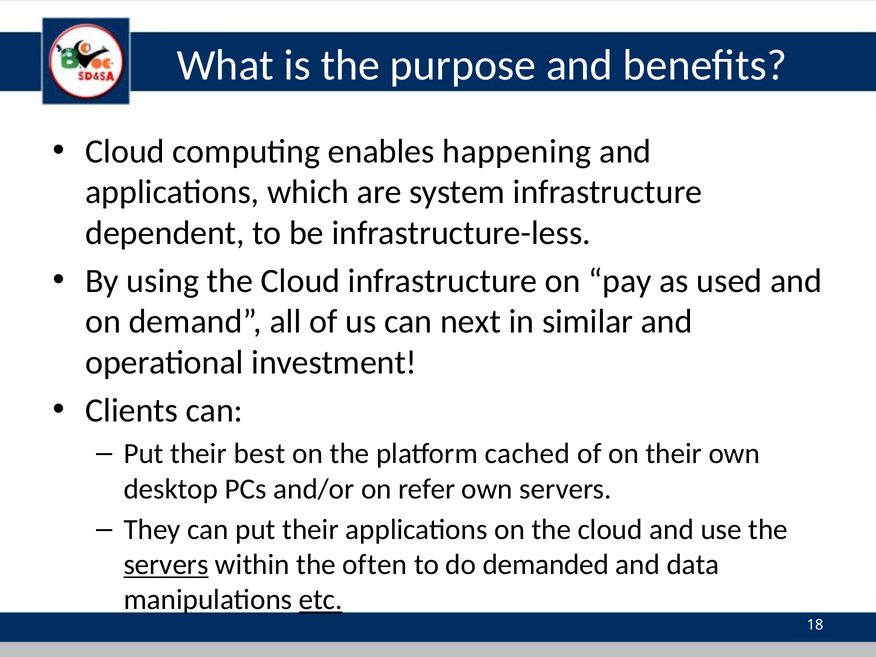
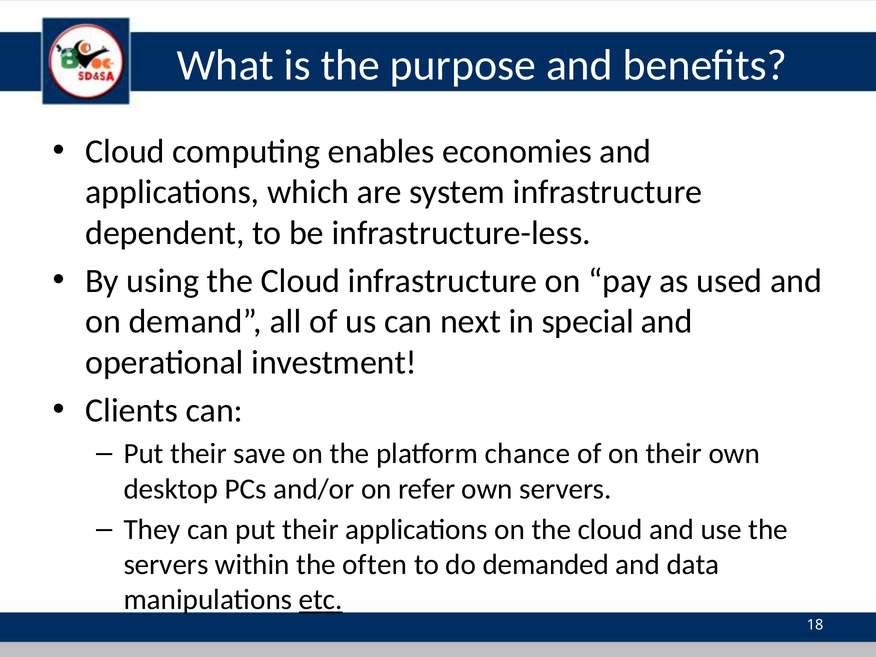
happening: happening -> economies
similar: similar -> special
best: best -> save
cached: cached -> chance
servers at (166, 565) underline: present -> none
